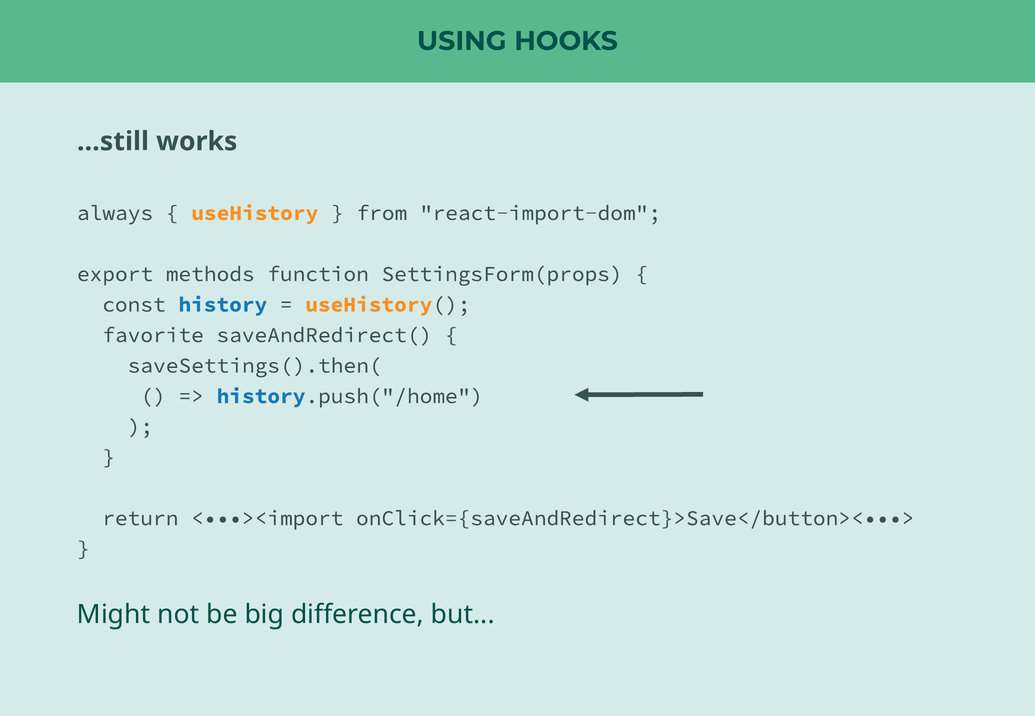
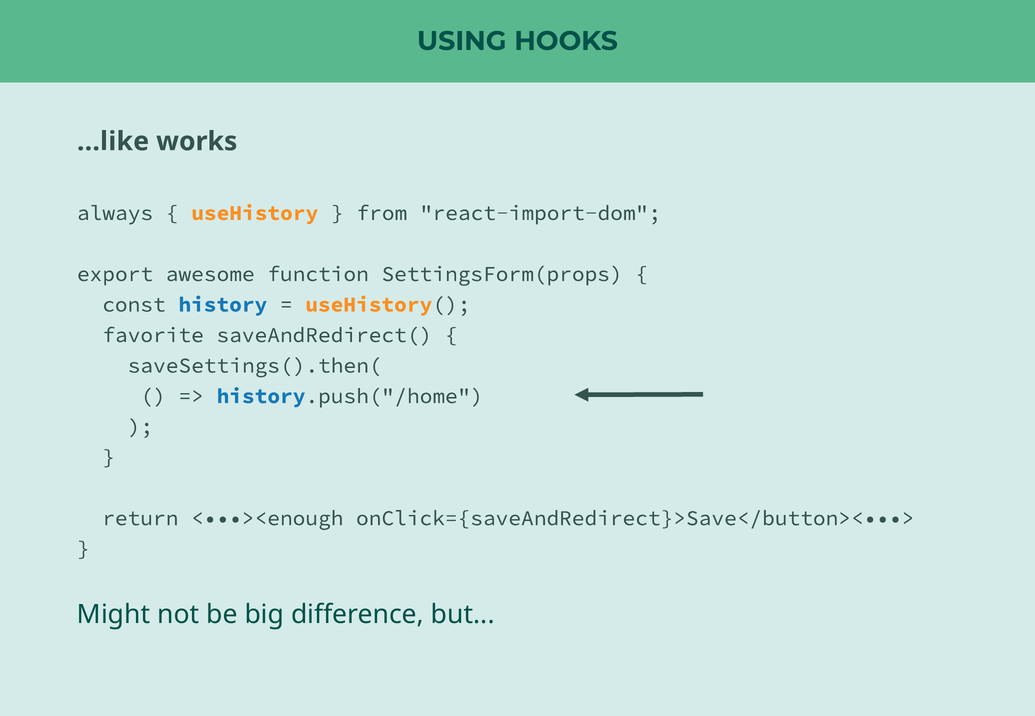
...still: ...still -> ...like
methods: methods -> awesome
<•••><import: <•••><import -> <•••><enough
